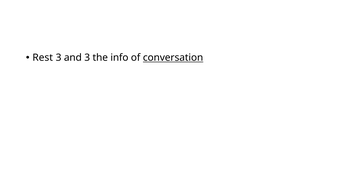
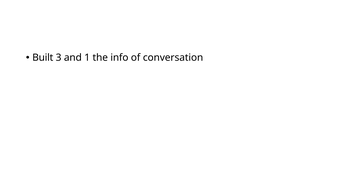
Rest: Rest -> Built
and 3: 3 -> 1
conversation underline: present -> none
